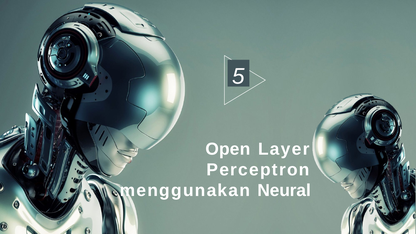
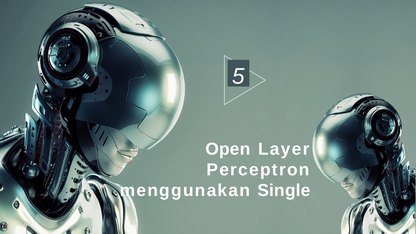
Neural: Neural -> Single
